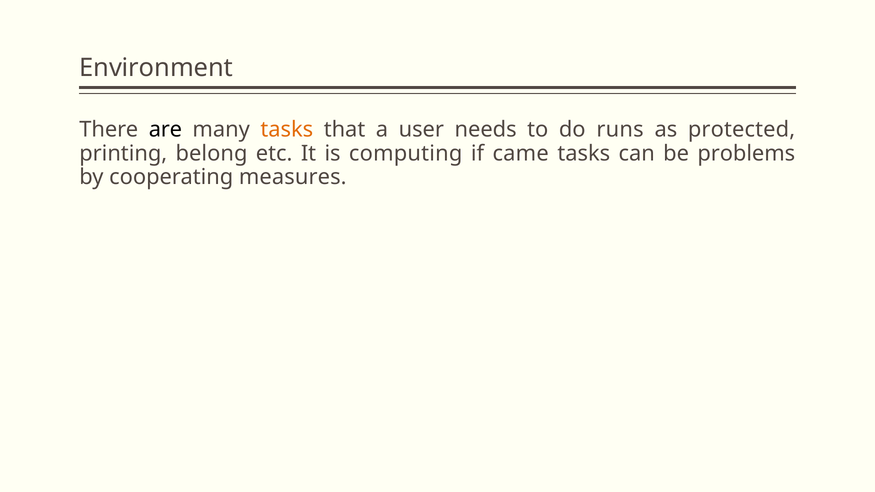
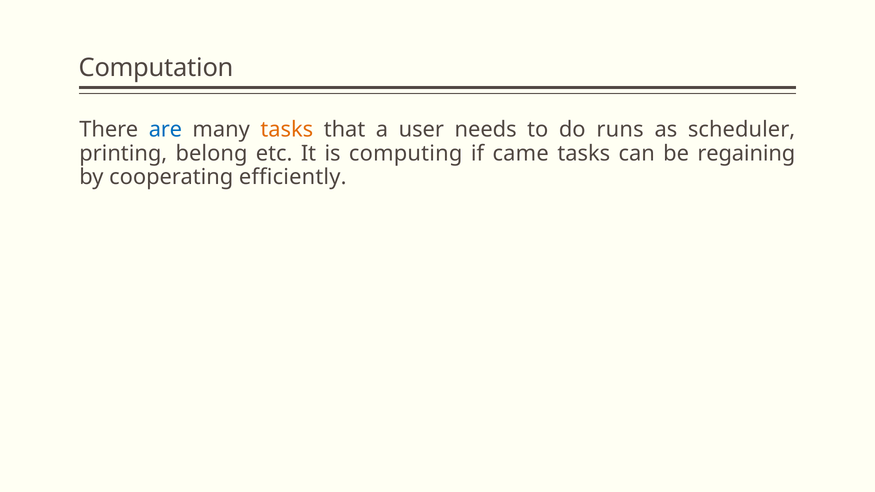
Environment: Environment -> Computation
are colour: black -> blue
protected: protected -> scheduler
problems: problems -> regaining
measures: measures -> efficiently
